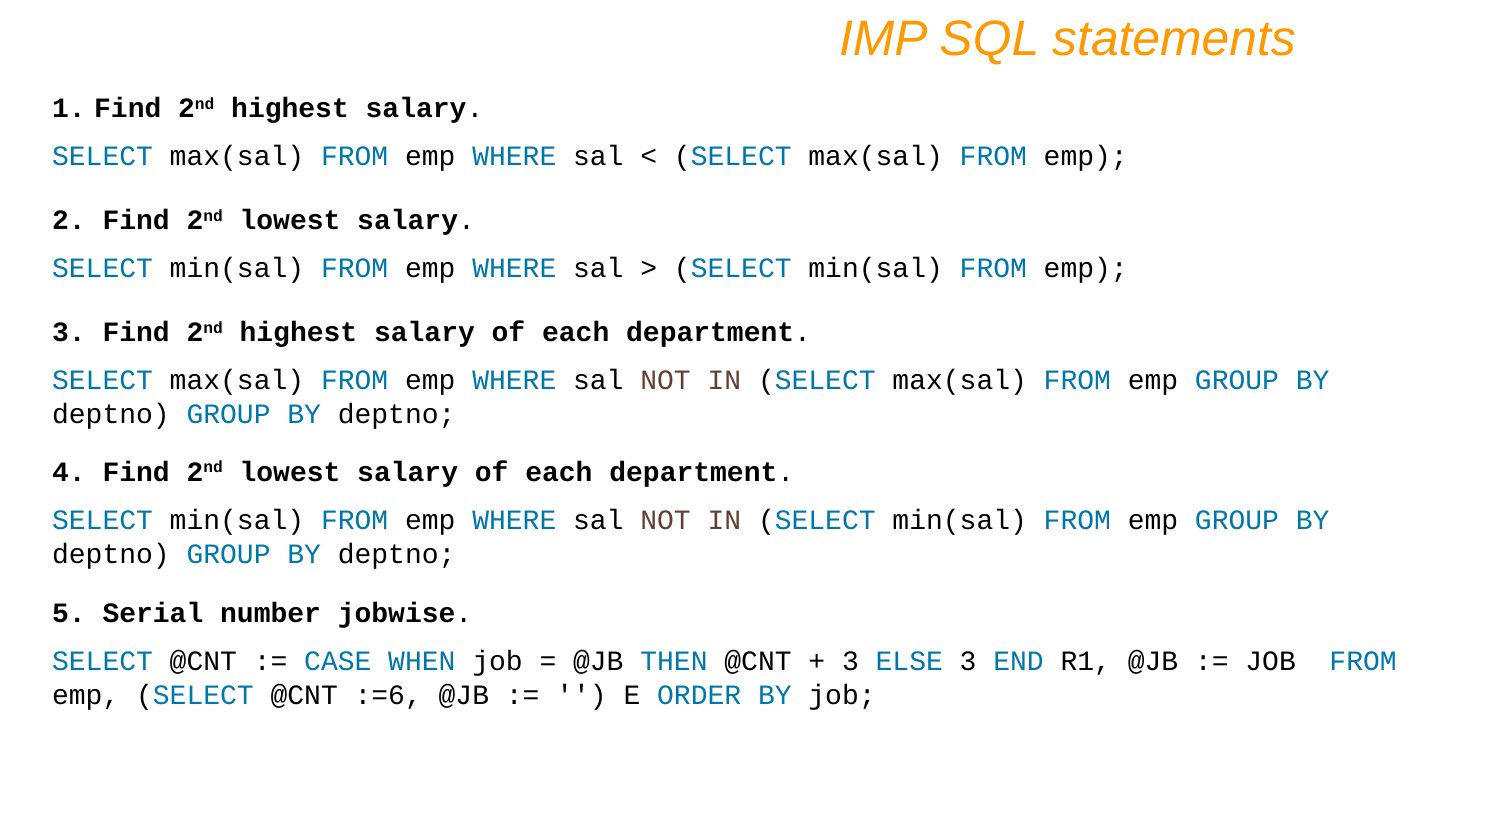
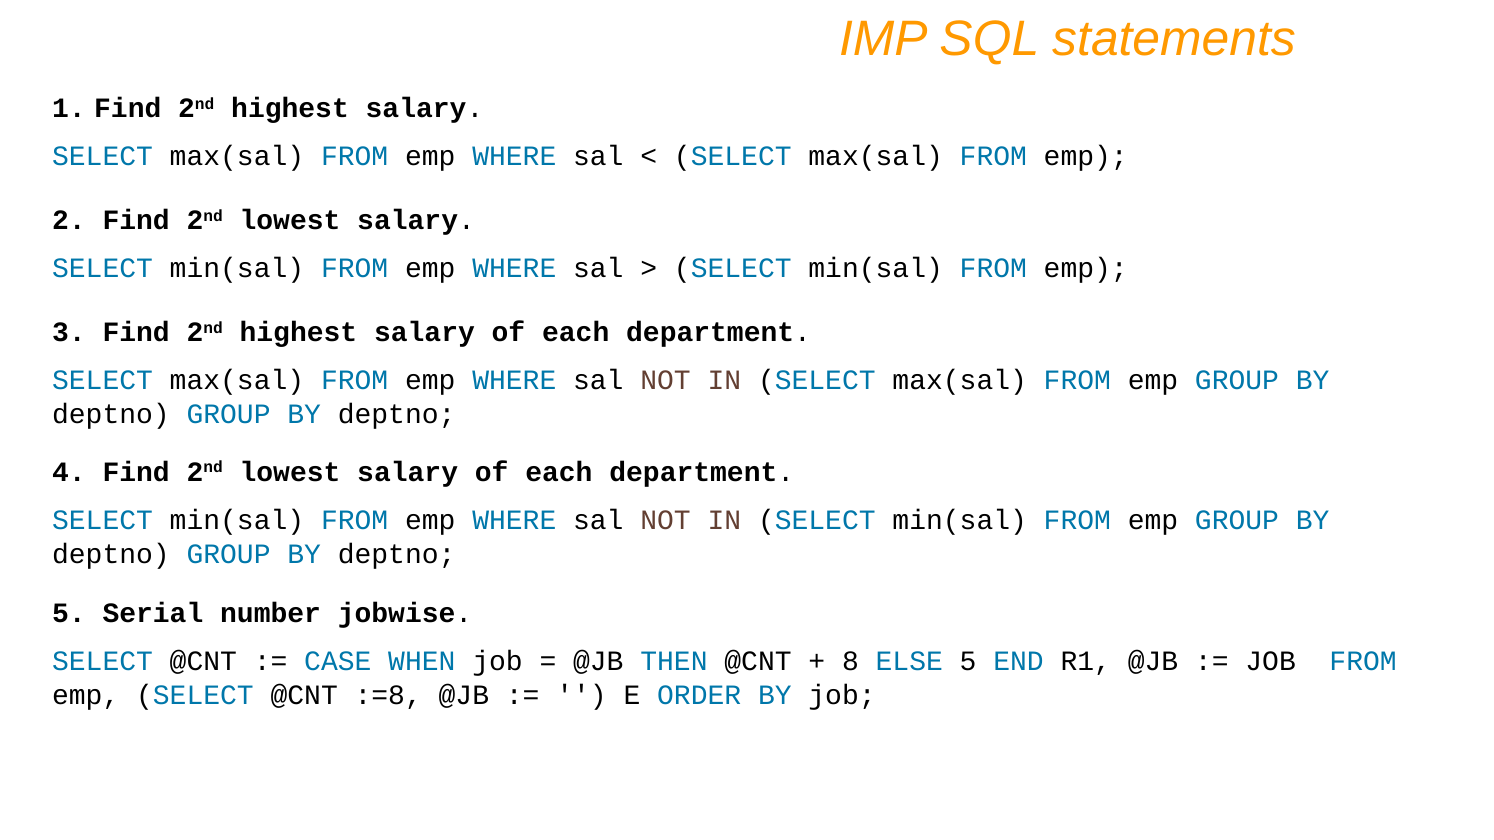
3 at (850, 662): 3 -> 8
ELSE 3: 3 -> 5
:=6: :=6 -> :=8
